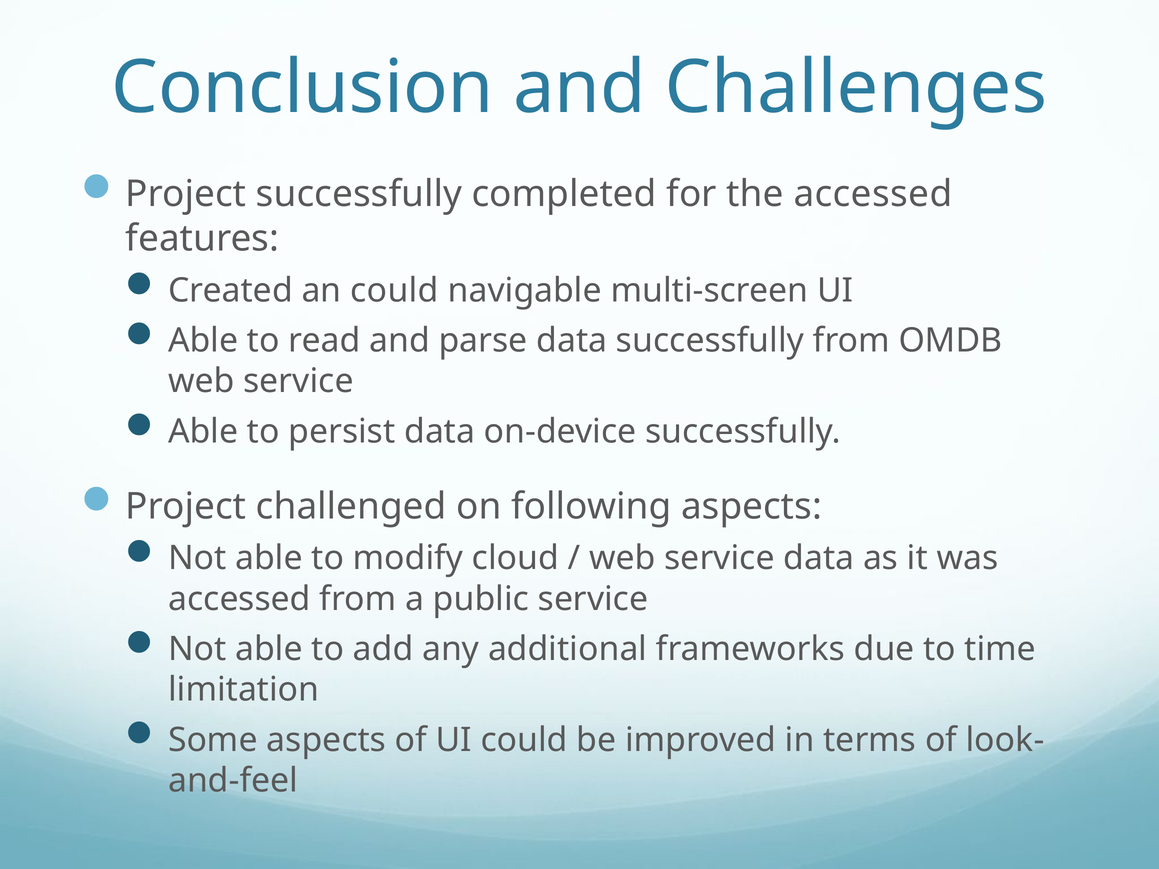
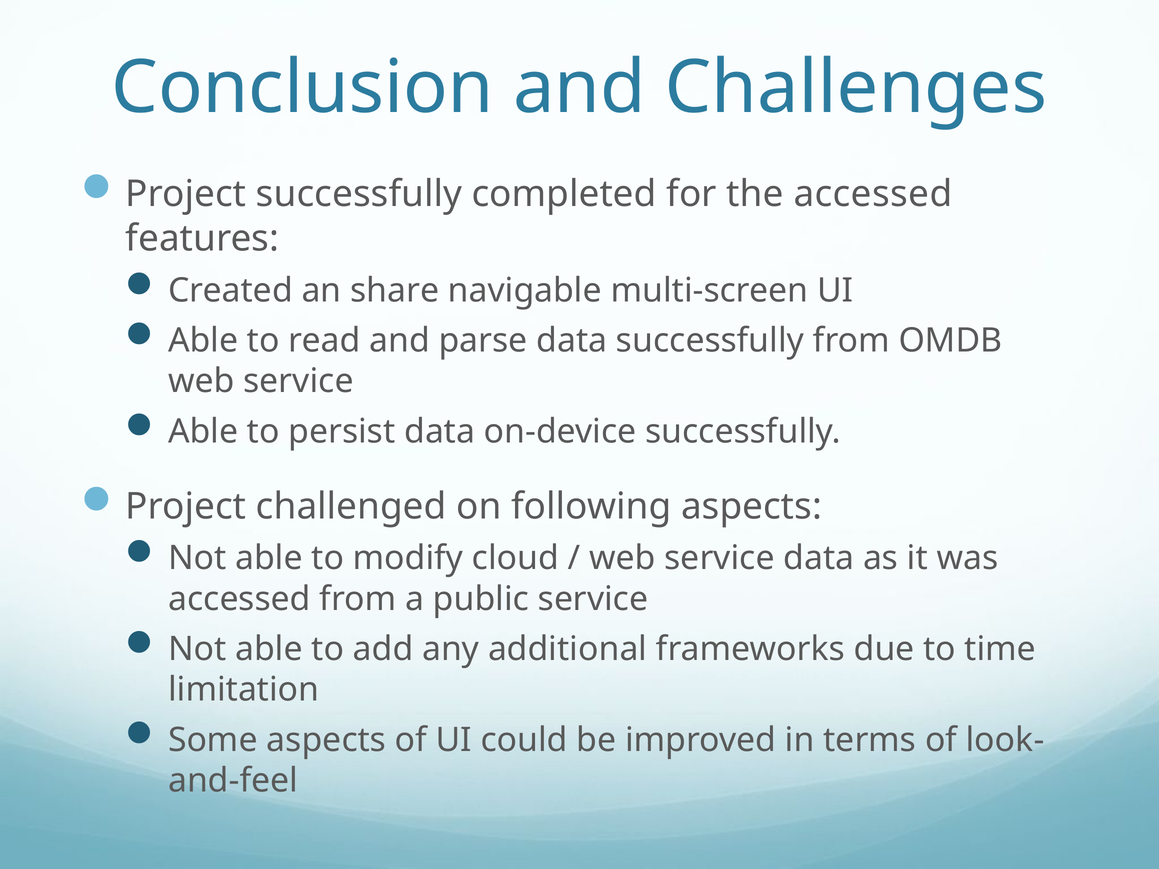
an could: could -> share
